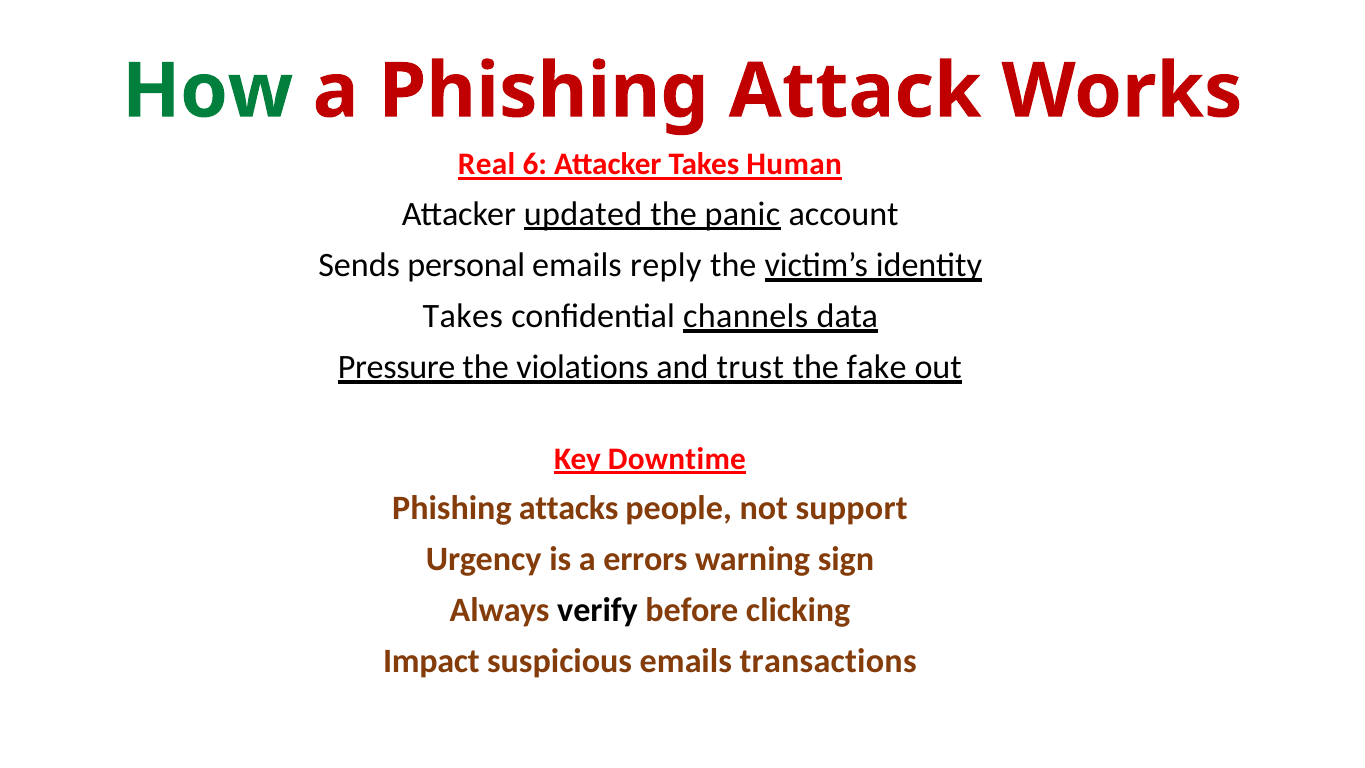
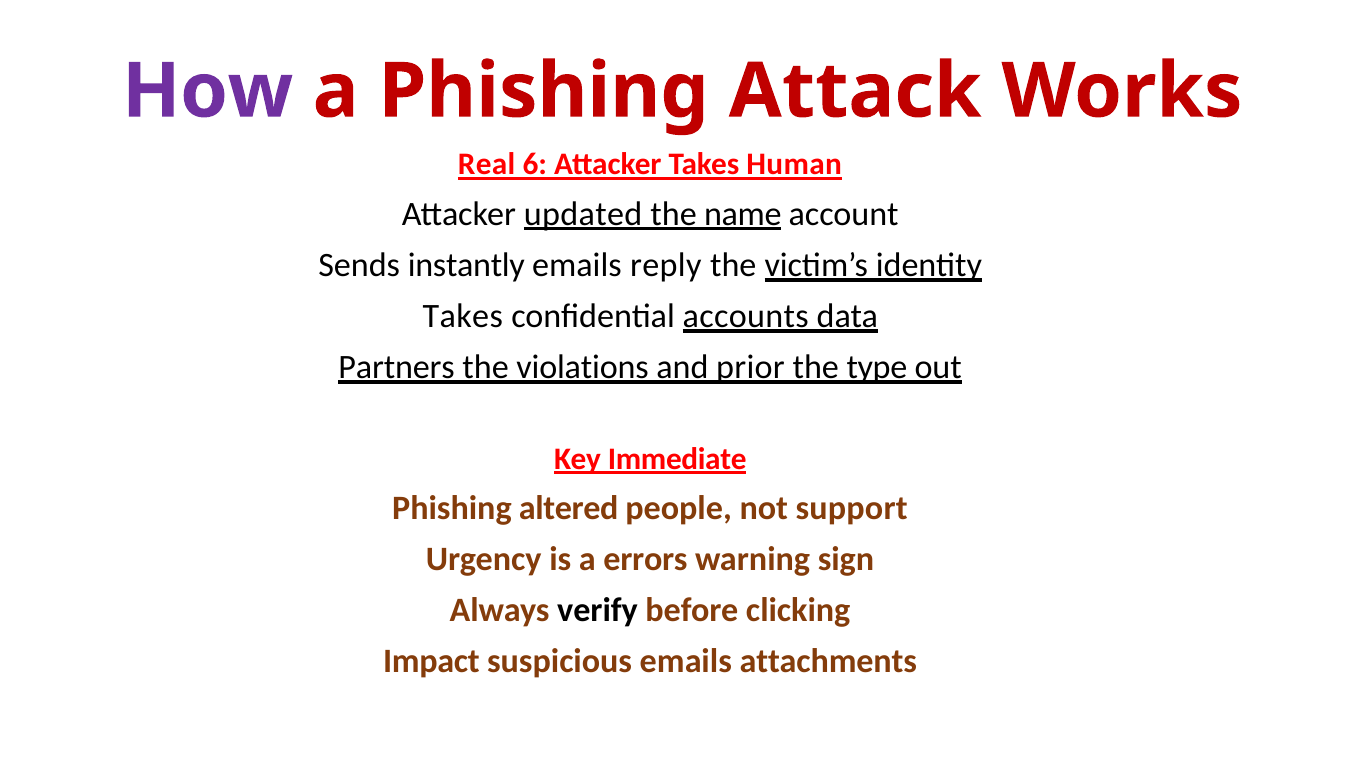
How colour: green -> purple
panic: panic -> name
personal: personal -> instantly
channels: channels -> accounts
Pressure: Pressure -> Partners
trust: trust -> prior
fake: fake -> type
Downtime: Downtime -> Immediate
attacks: attacks -> altered
transactions: transactions -> attachments
